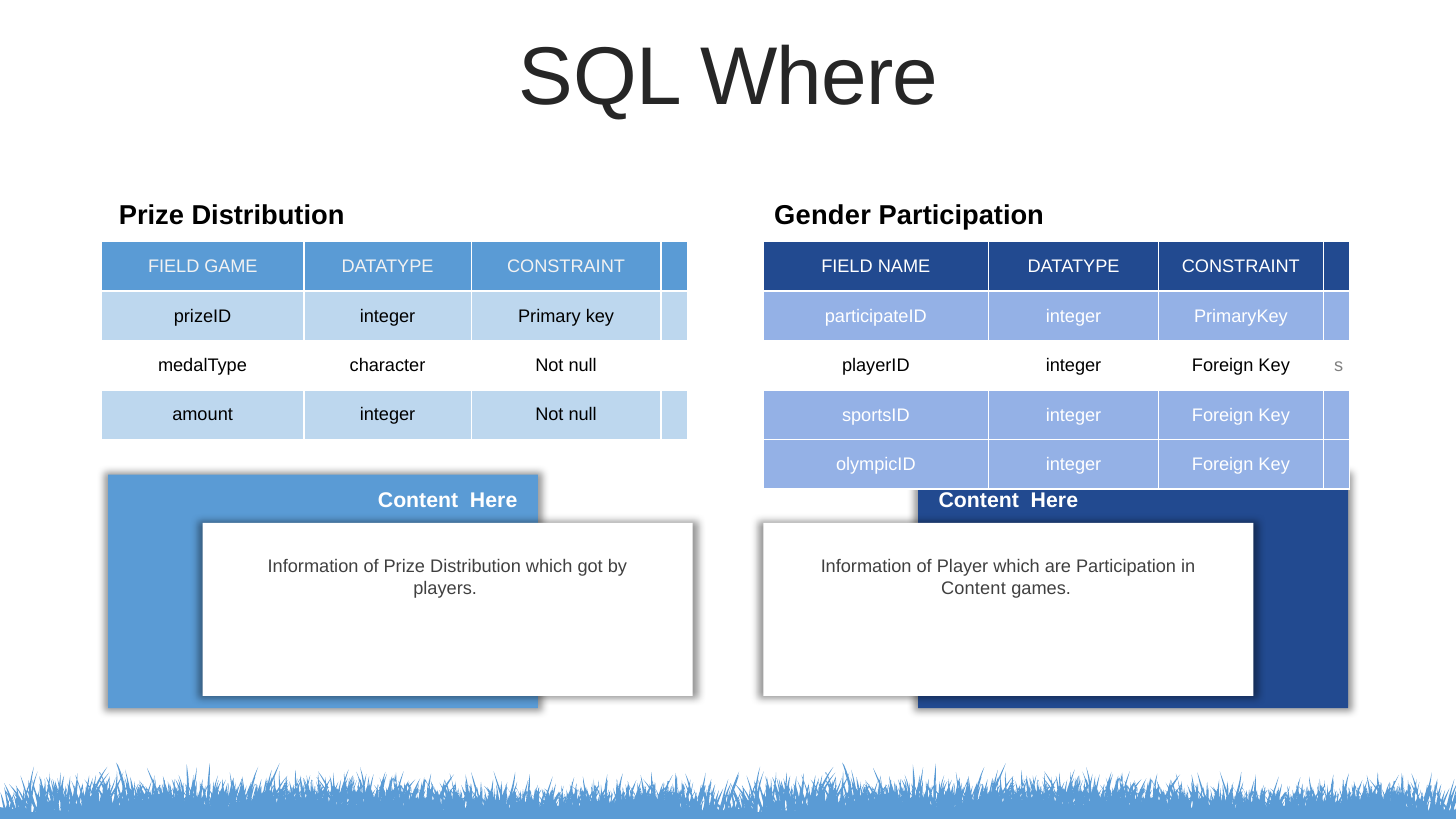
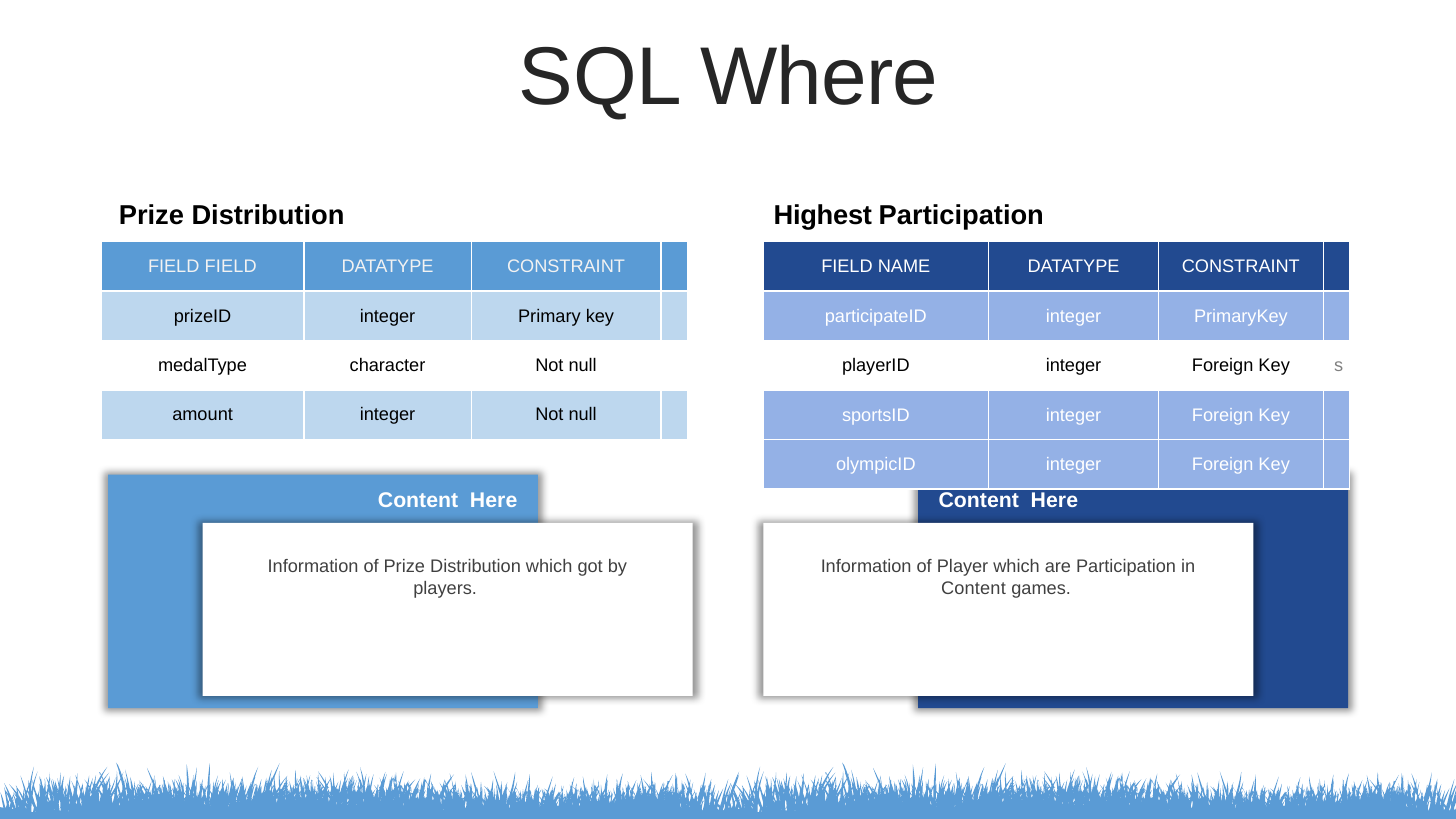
Gender: Gender -> Highest
FIELD GAME: GAME -> FIELD
